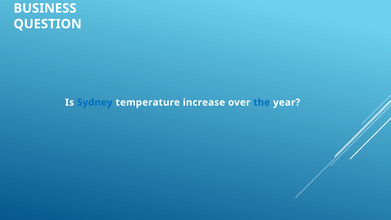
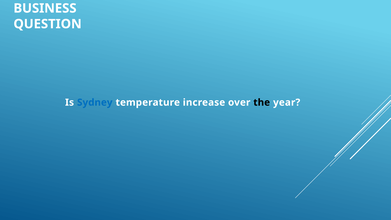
the colour: blue -> black
